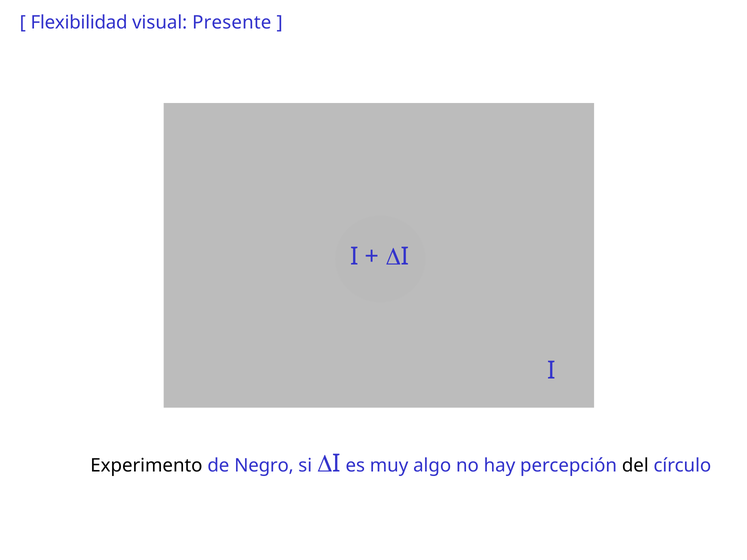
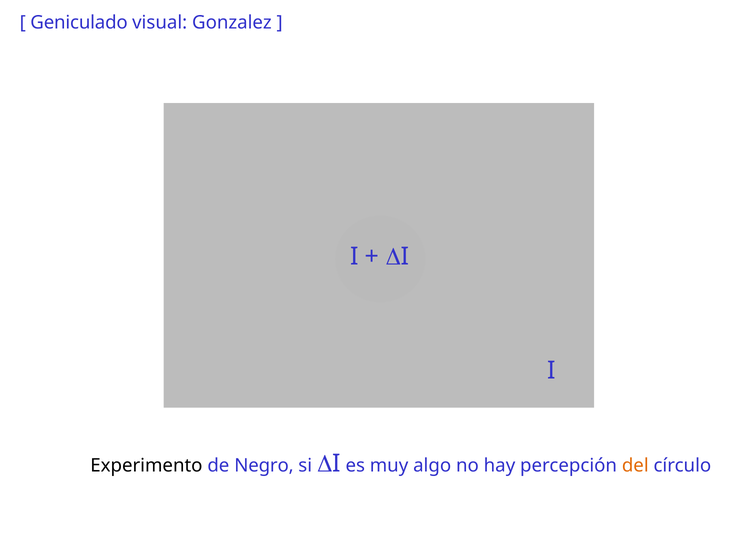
Flexibilidad: Flexibilidad -> Geniculado
Presente: Presente -> Gonzalez
del colour: black -> orange
